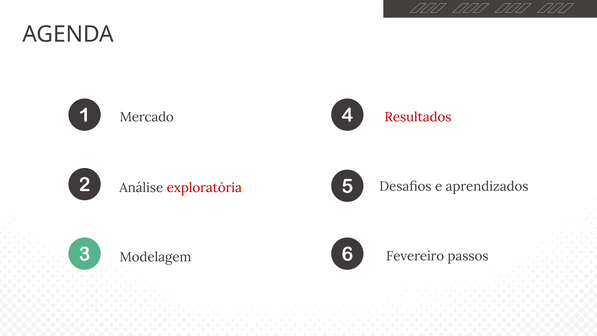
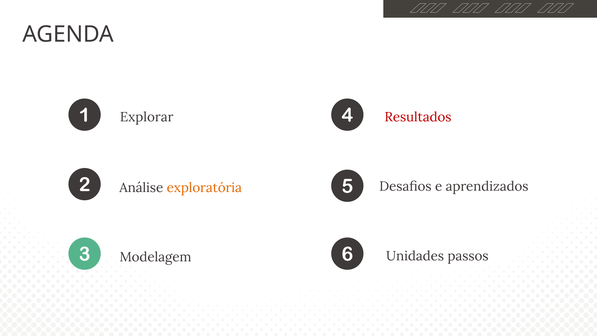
Mercado: Mercado -> Explorar
exploratória colour: red -> orange
Fevereiro: Fevereiro -> Unidades
